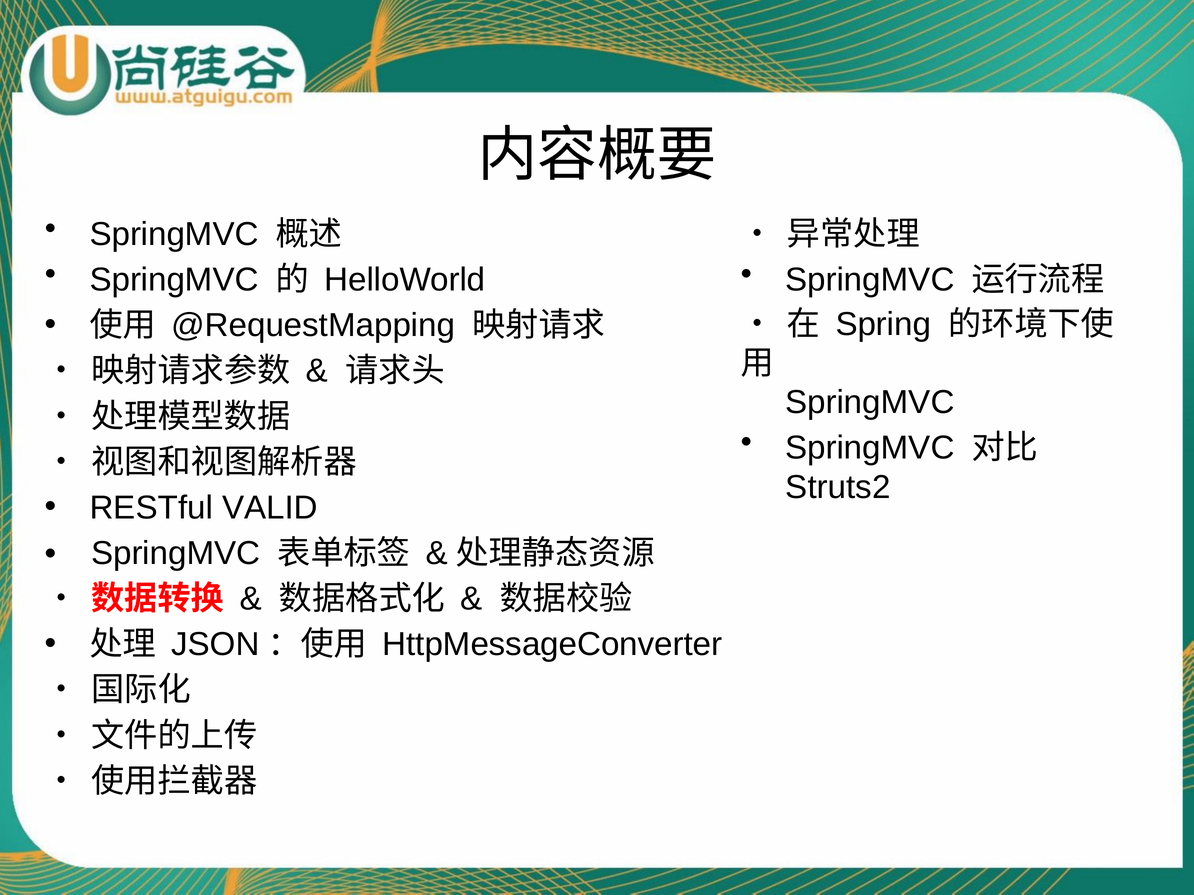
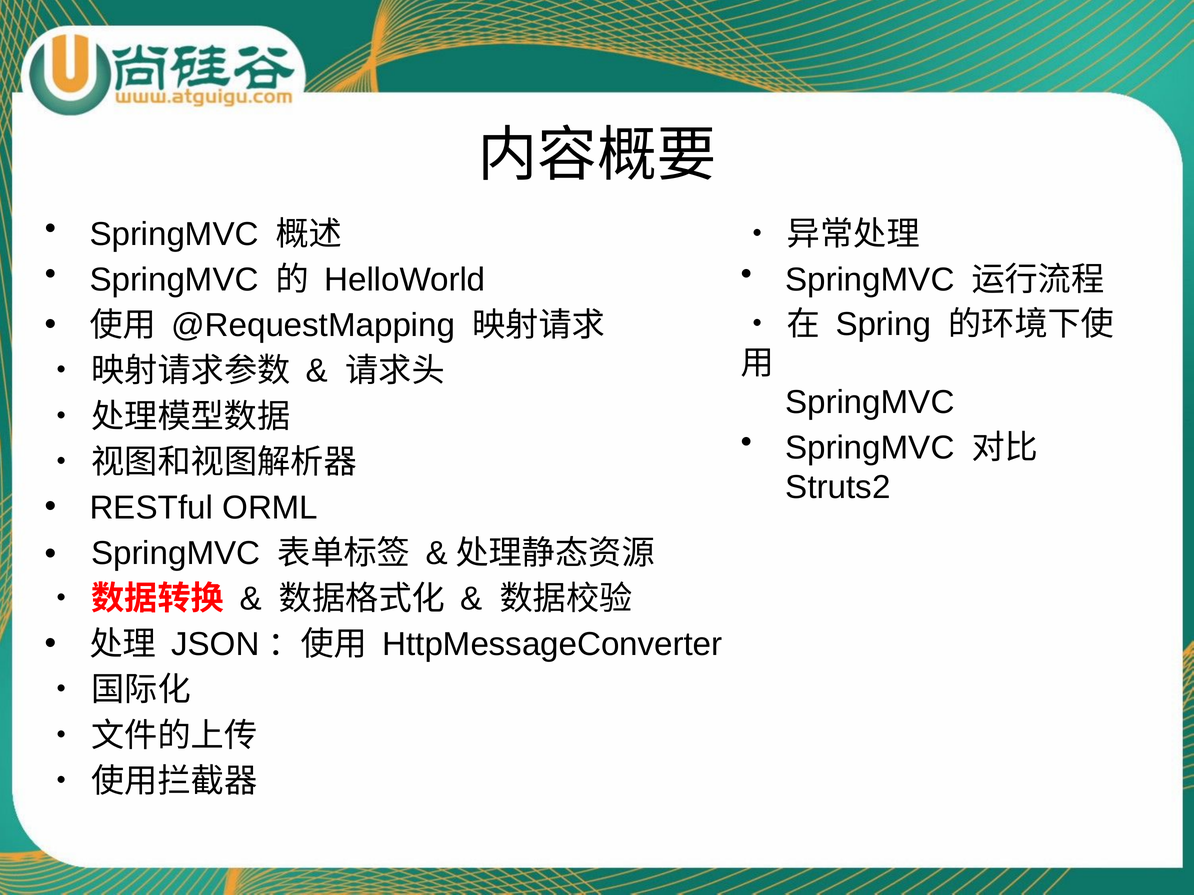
VALID: VALID -> ORML
